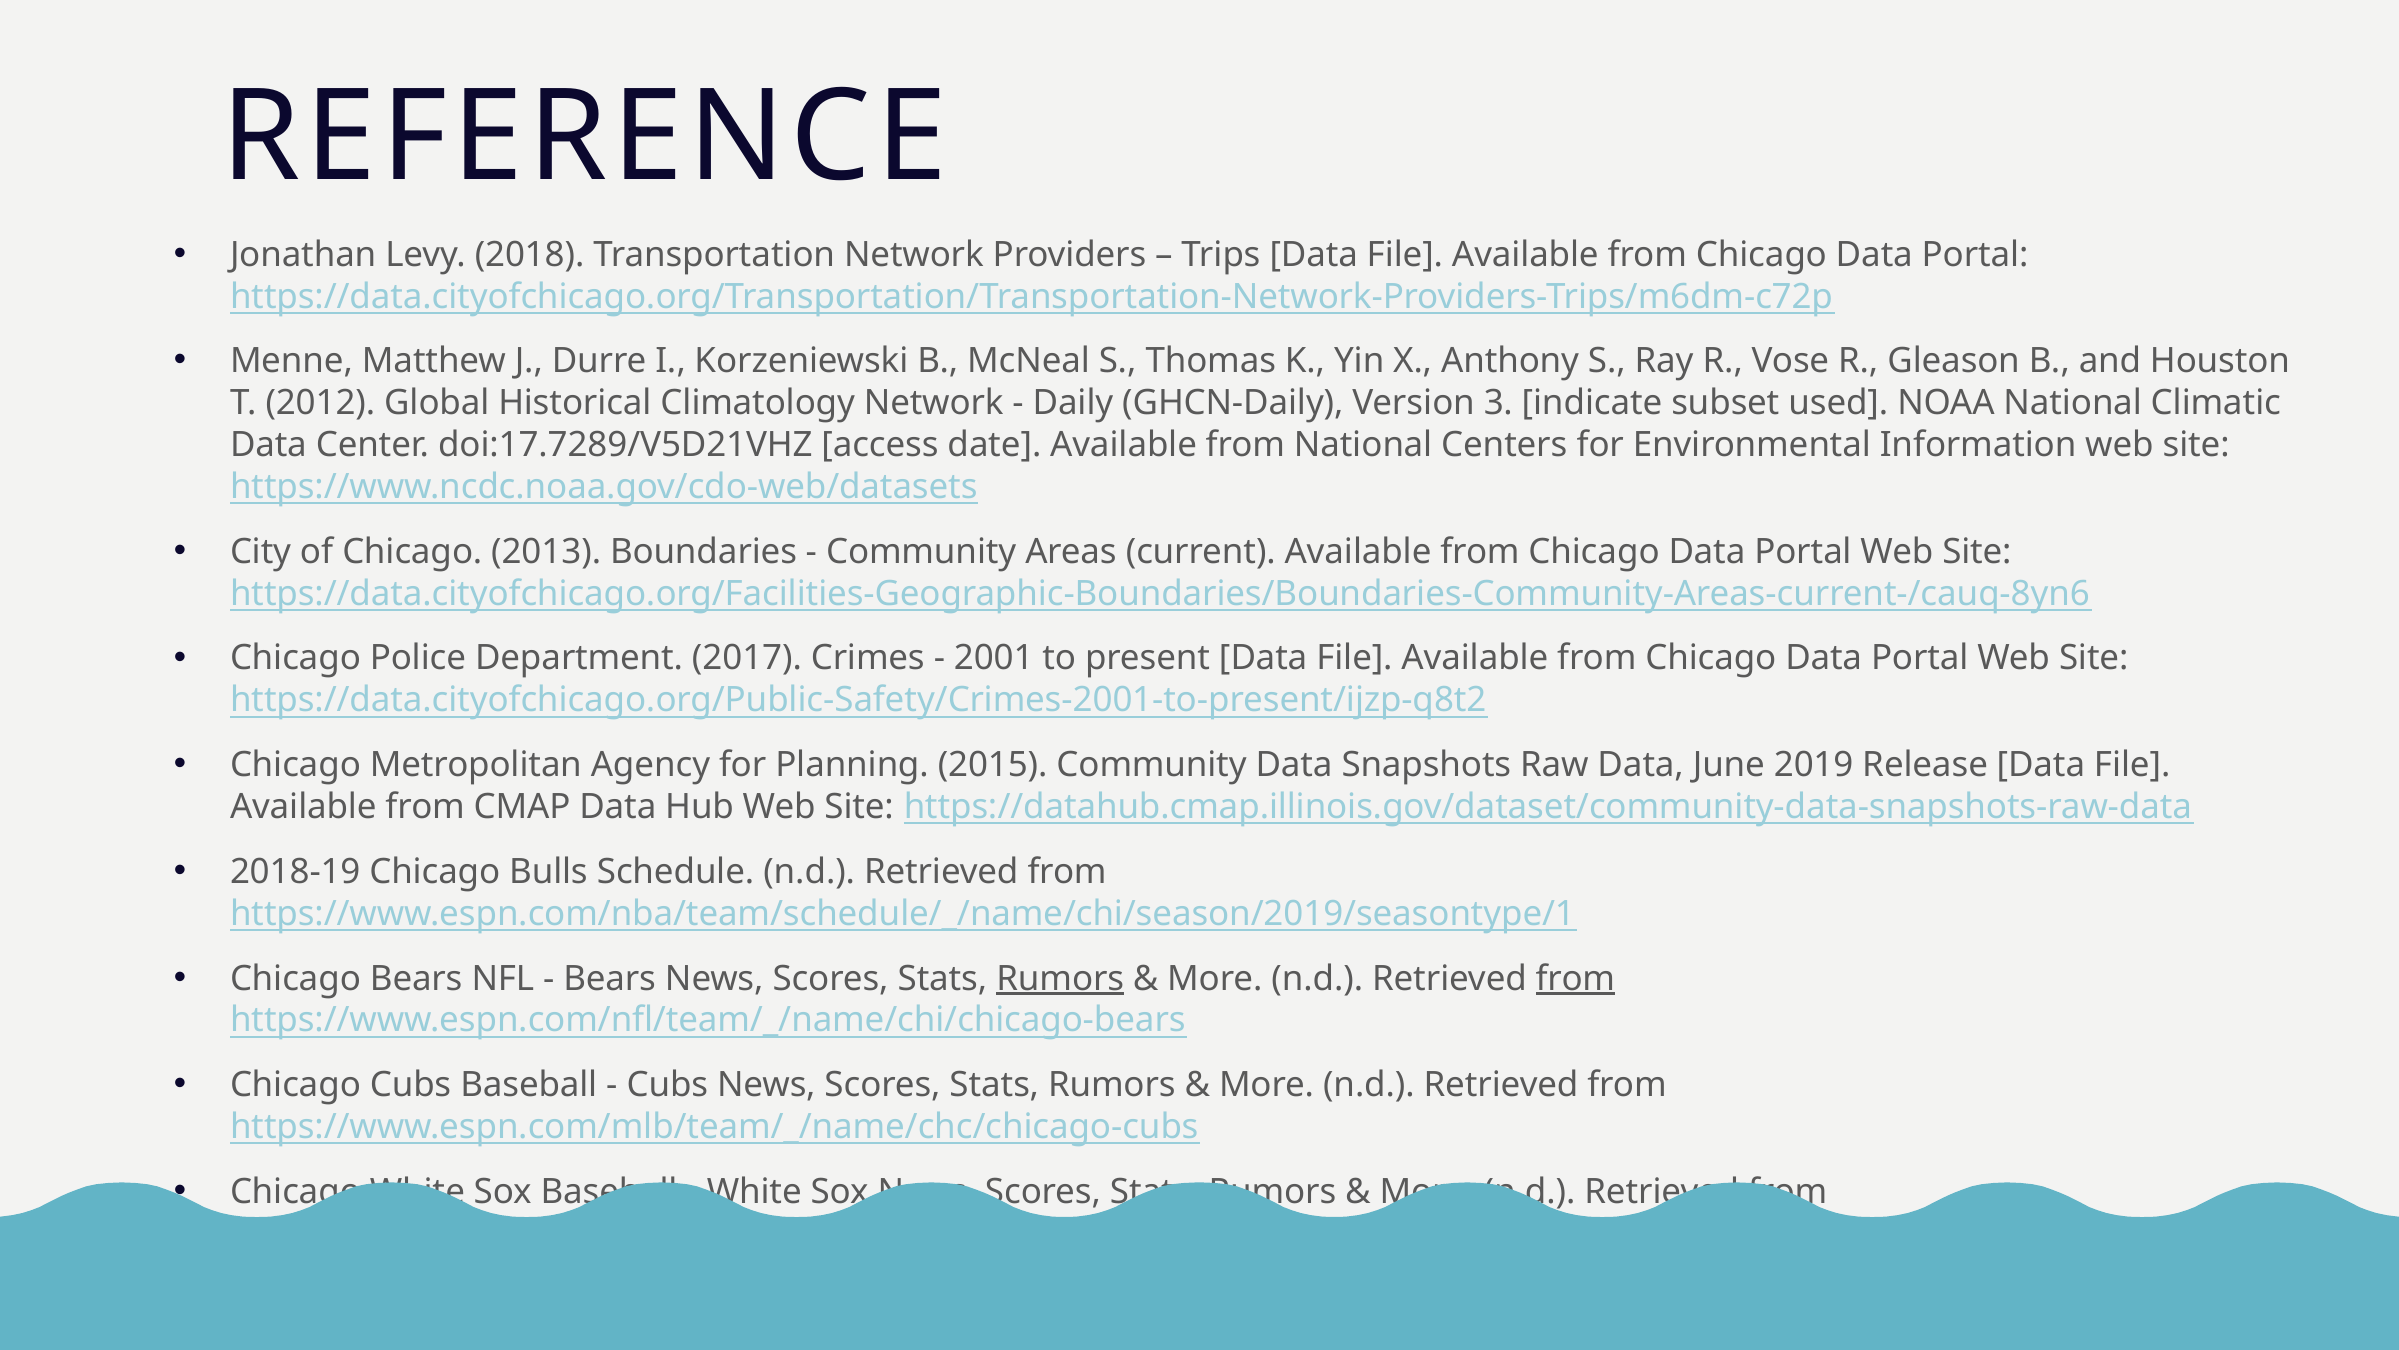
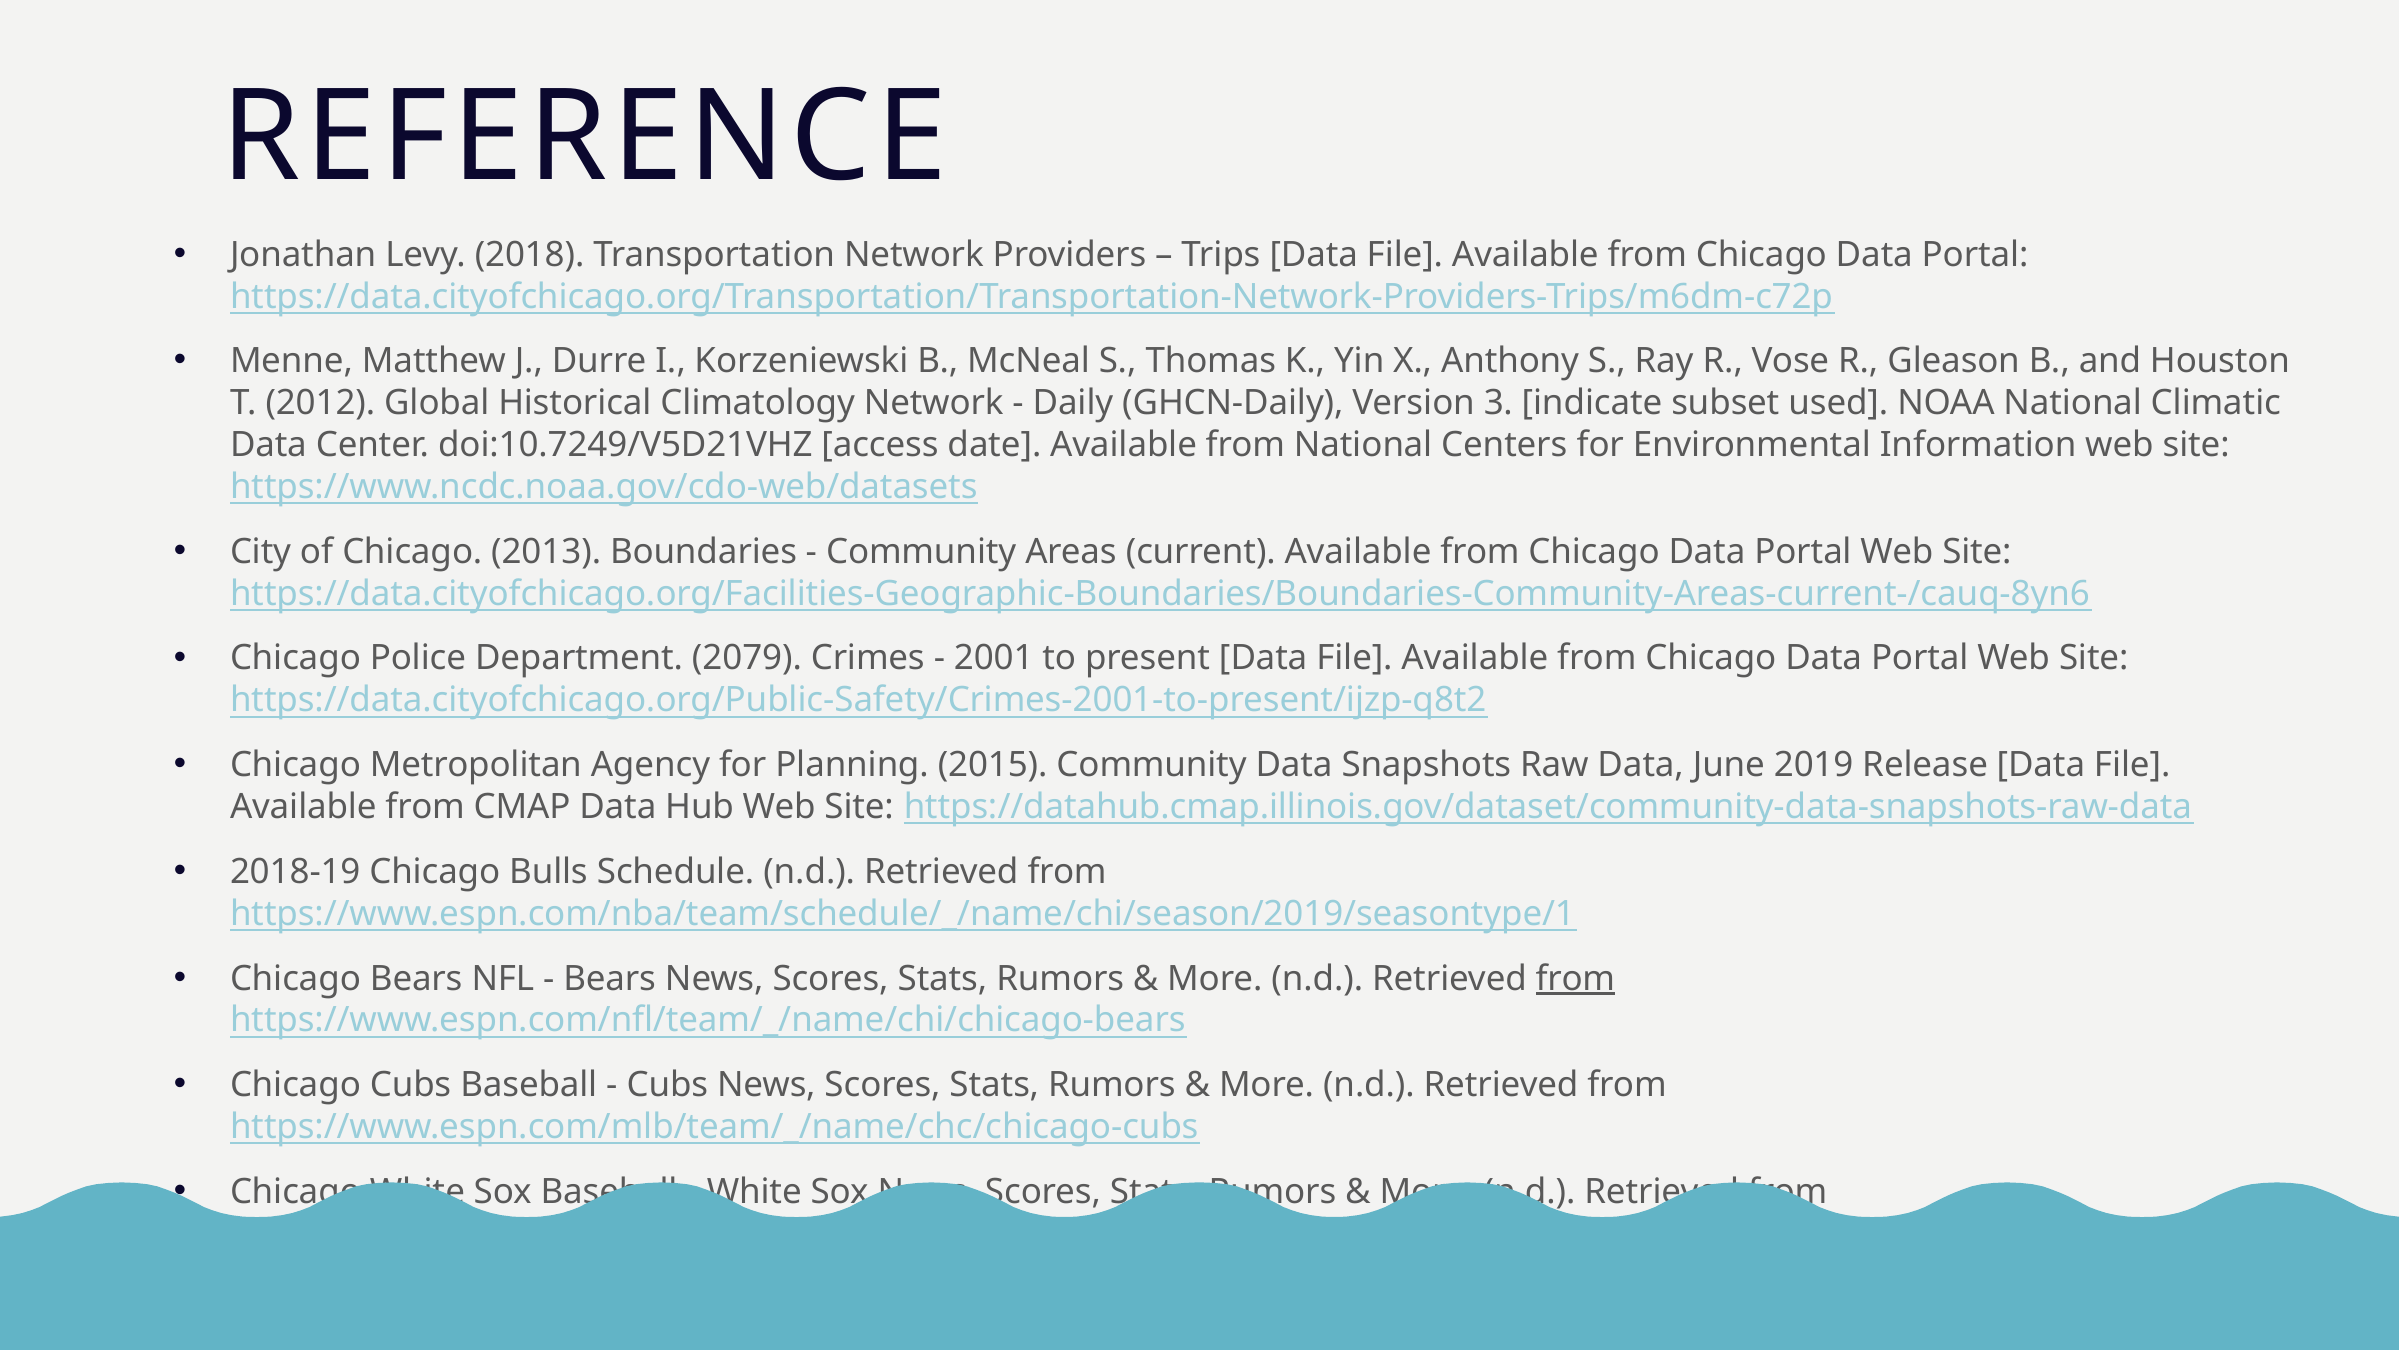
doi:17.7289/V5D21VHZ: doi:17.7289/V5D21VHZ -> doi:10.7249/V5D21VHZ
2017: 2017 -> 2079
Rumors at (1060, 978) underline: present -> none
